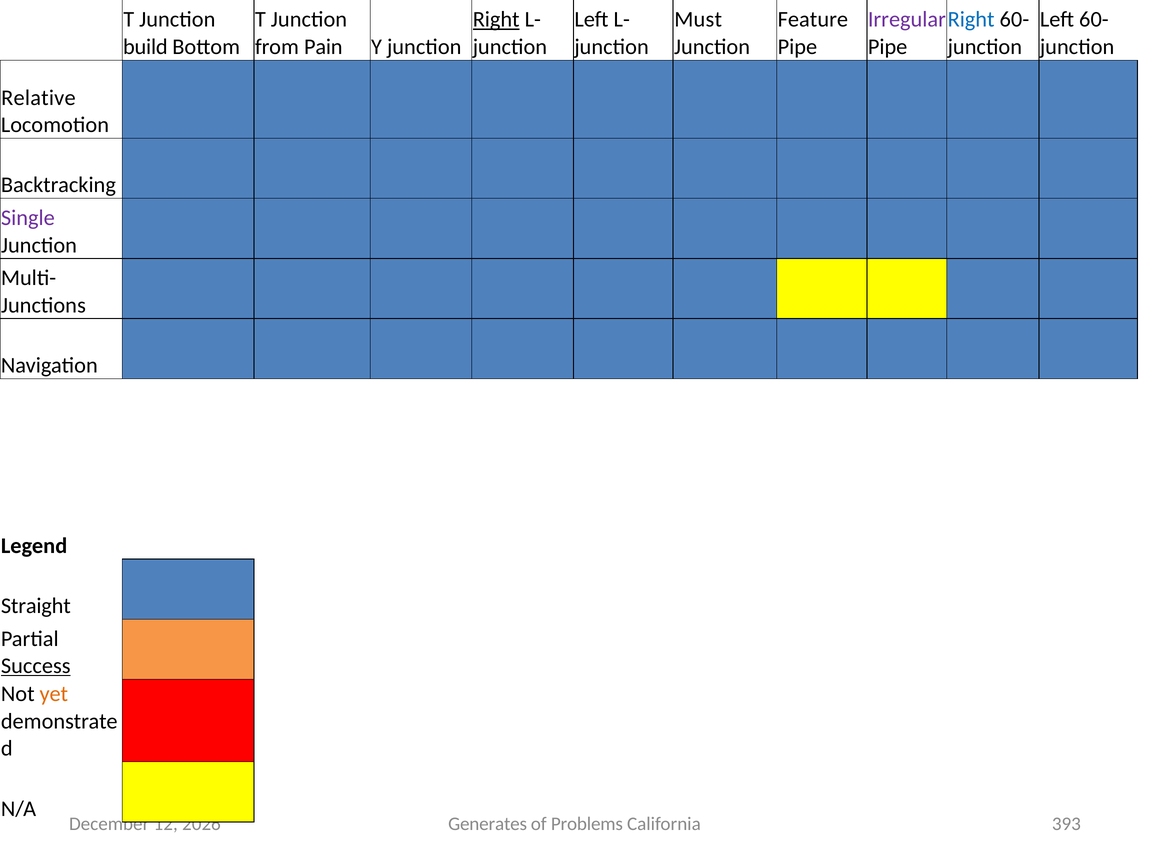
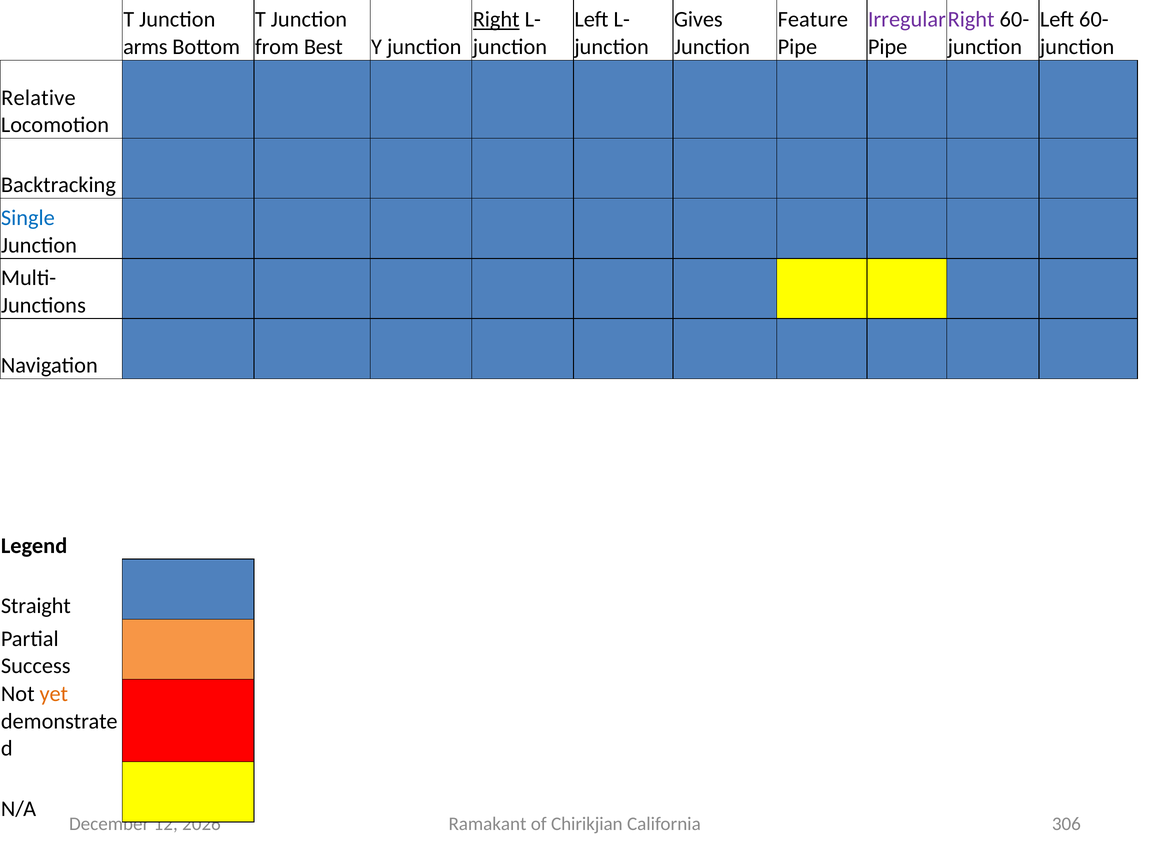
Must: Must -> Gives
Right at (971, 20) colour: blue -> purple
build: build -> arms
Pain: Pain -> Best
Single colour: purple -> blue
Success underline: present -> none
Generates: Generates -> Ramakant
Problems: Problems -> Chirikjian
393: 393 -> 306
